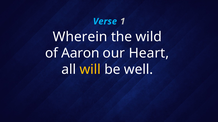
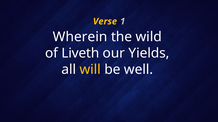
Verse colour: light blue -> yellow
Aaron: Aaron -> Liveth
Heart: Heart -> Yields
